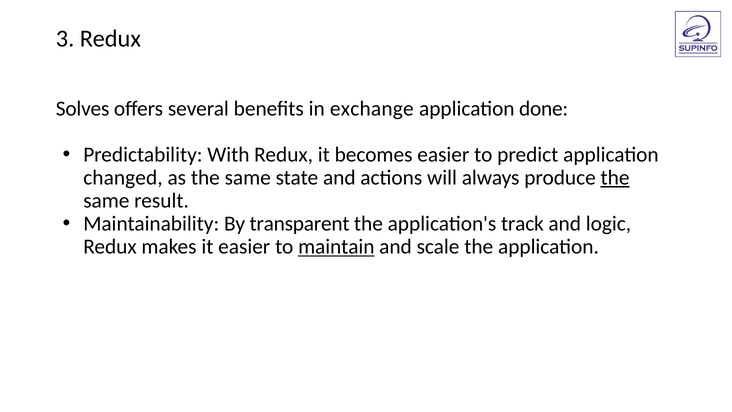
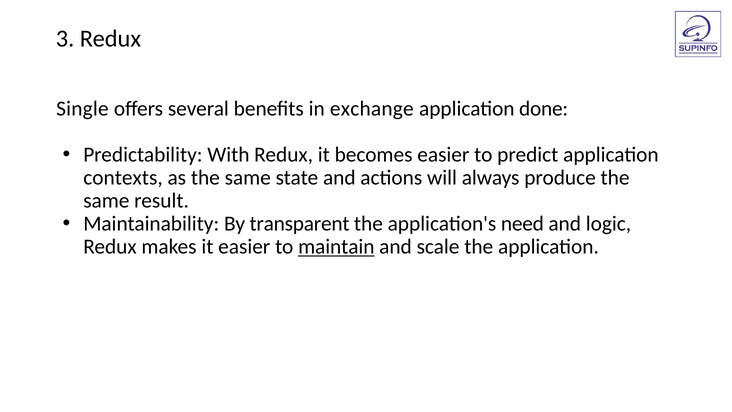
Solves: Solves -> Single
changed: changed -> contexts
the at (615, 178) underline: present -> none
track: track -> need
